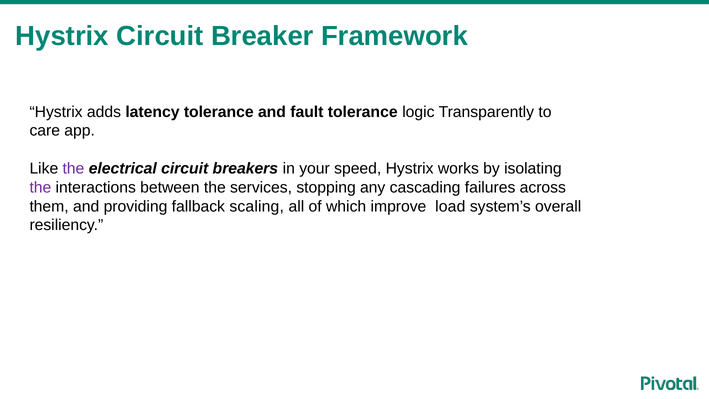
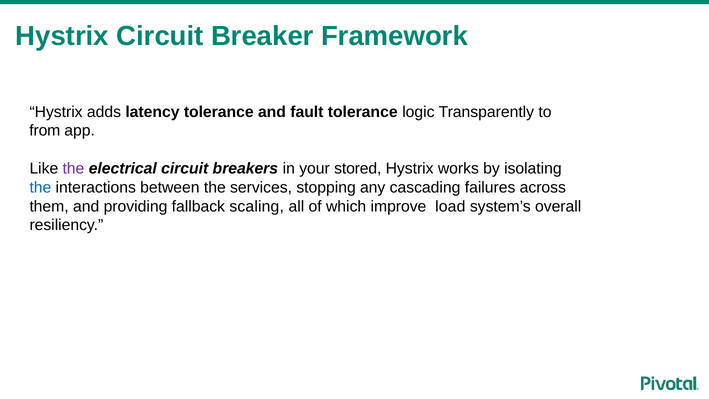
care: care -> from
speed: speed -> stored
the at (40, 187) colour: purple -> blue
